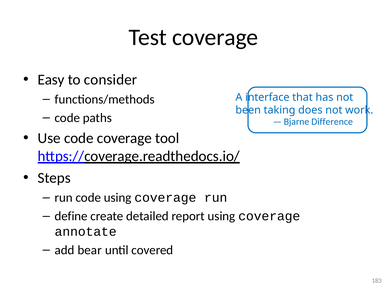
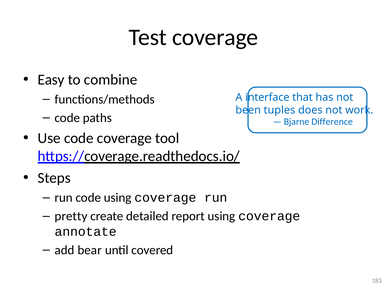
consider: consider -> combine
taking: taking -> tuples
define: define -> pretty
